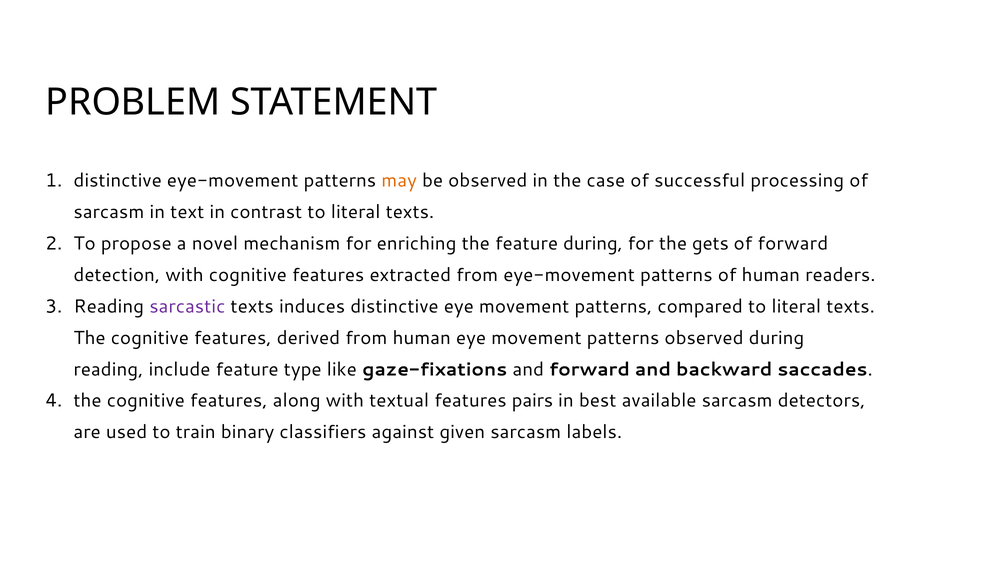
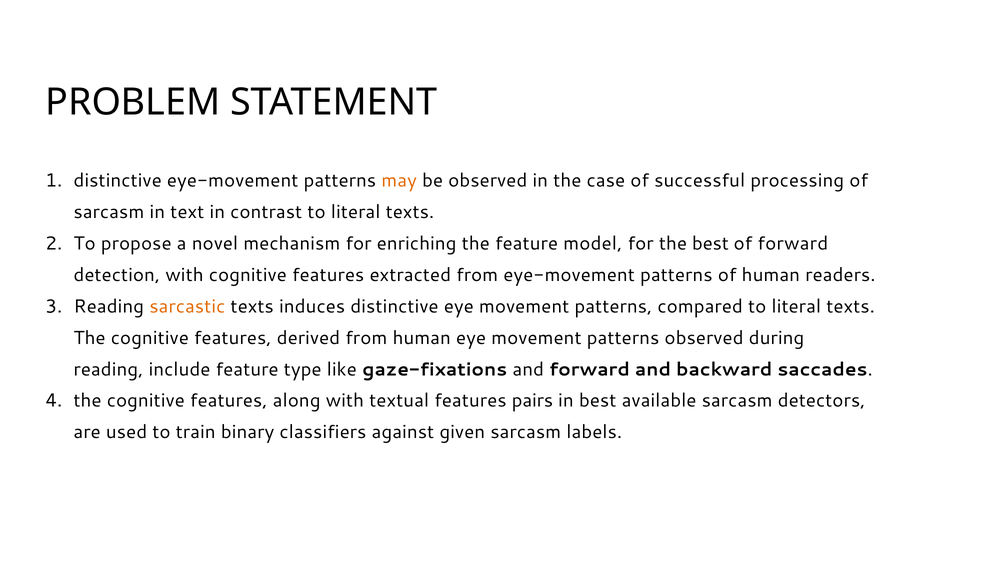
feature during: during -> model
the gets: gets -> best
sarcastic colour: purple -> orange
